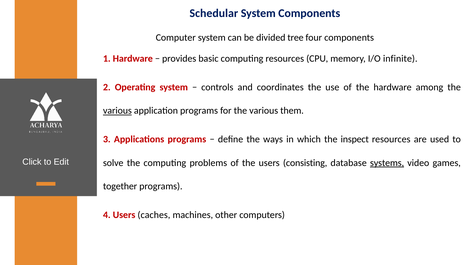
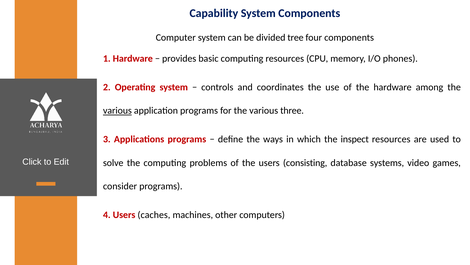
Schedular: Schedular -> Capability
infinite: infinite -> phones
them: them -> three
systems underline: present -> none
together: together -> consider
